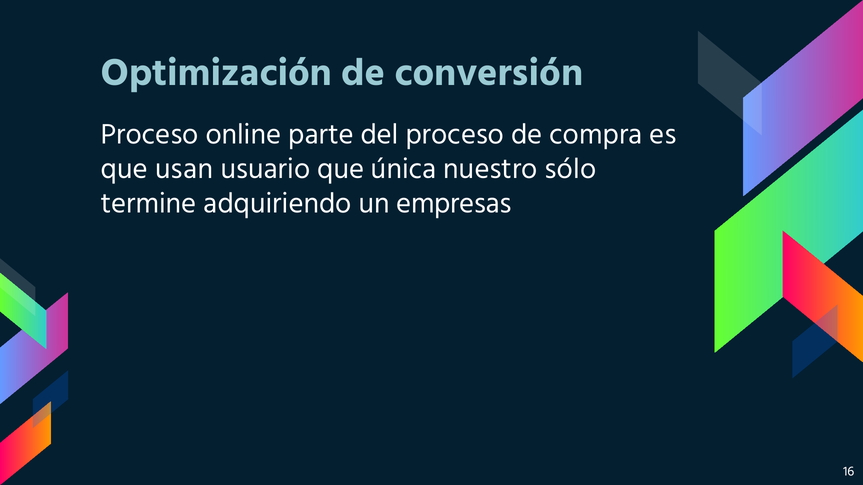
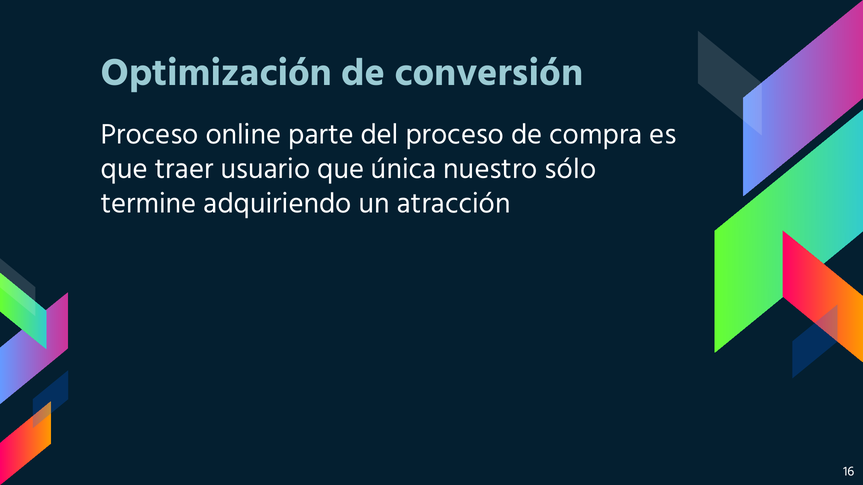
usan: usan -> traer
empresas: empresas -> atracción
